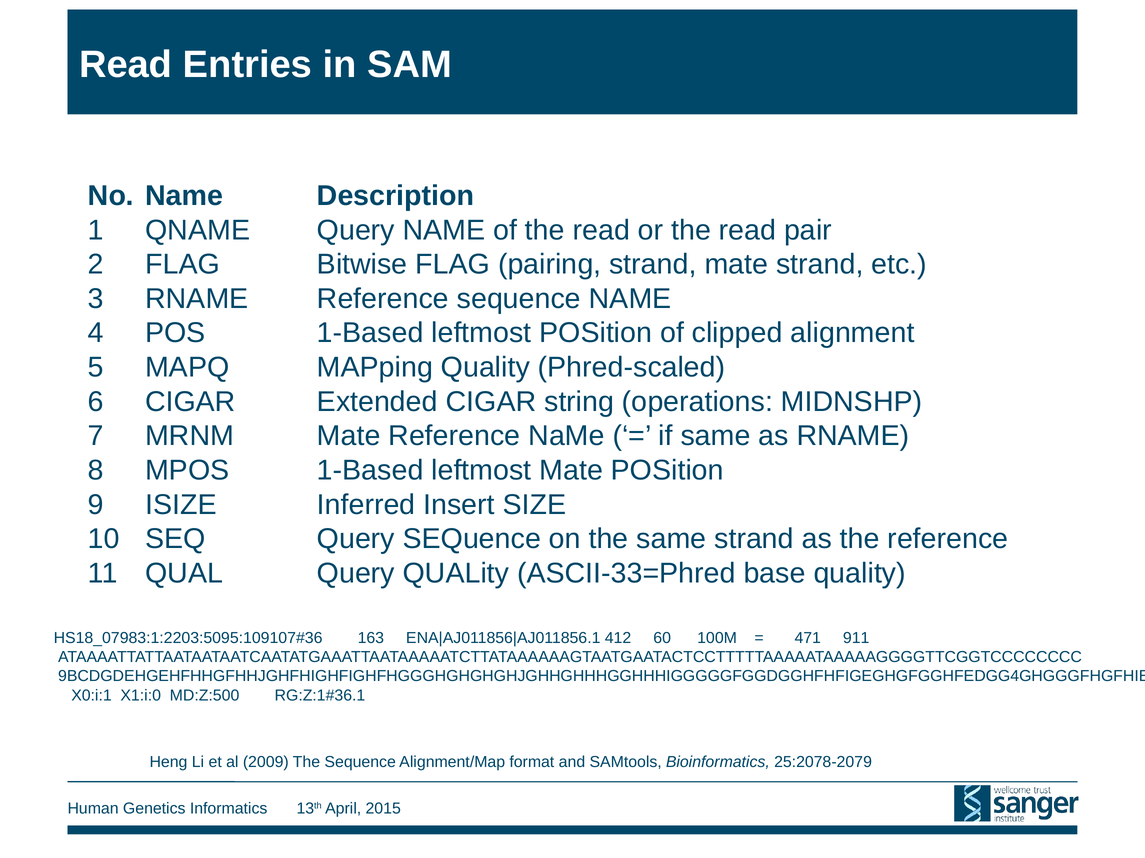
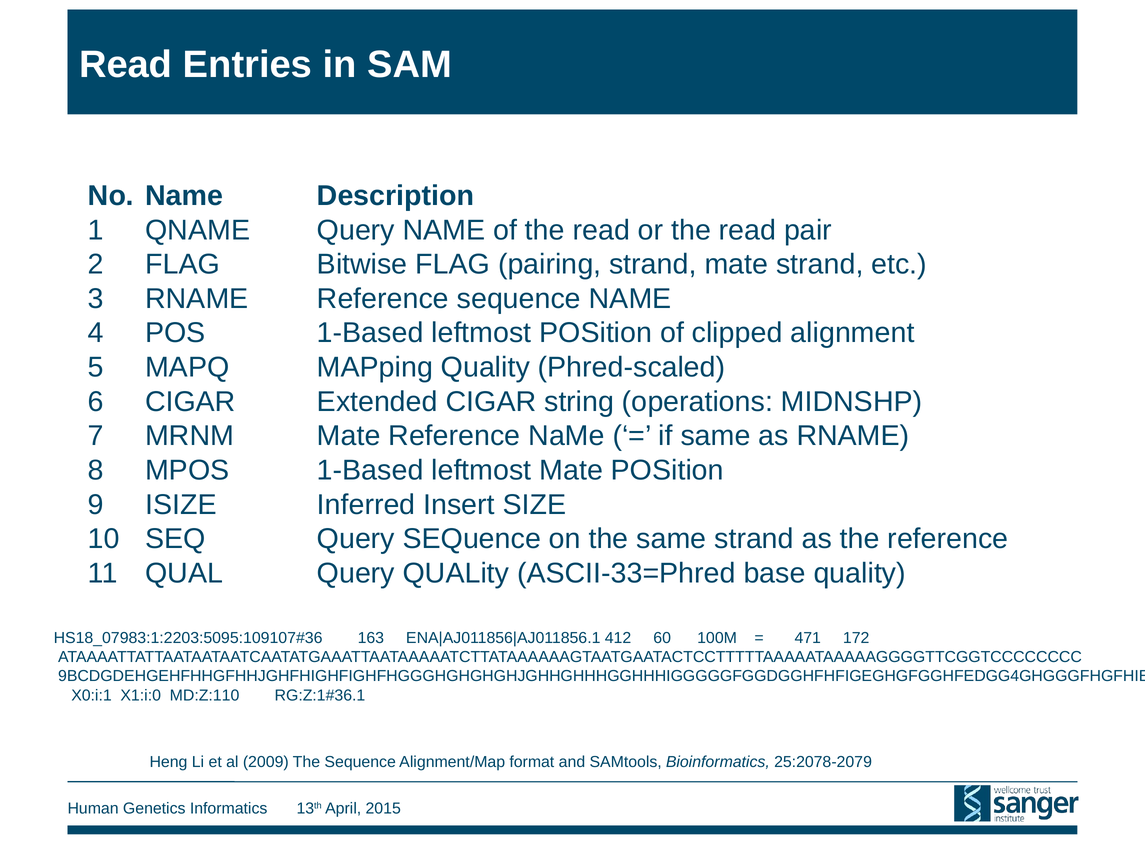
911: 911 -> 172
MD:Z:500: MD:Z:500 -> MD:Z:110
